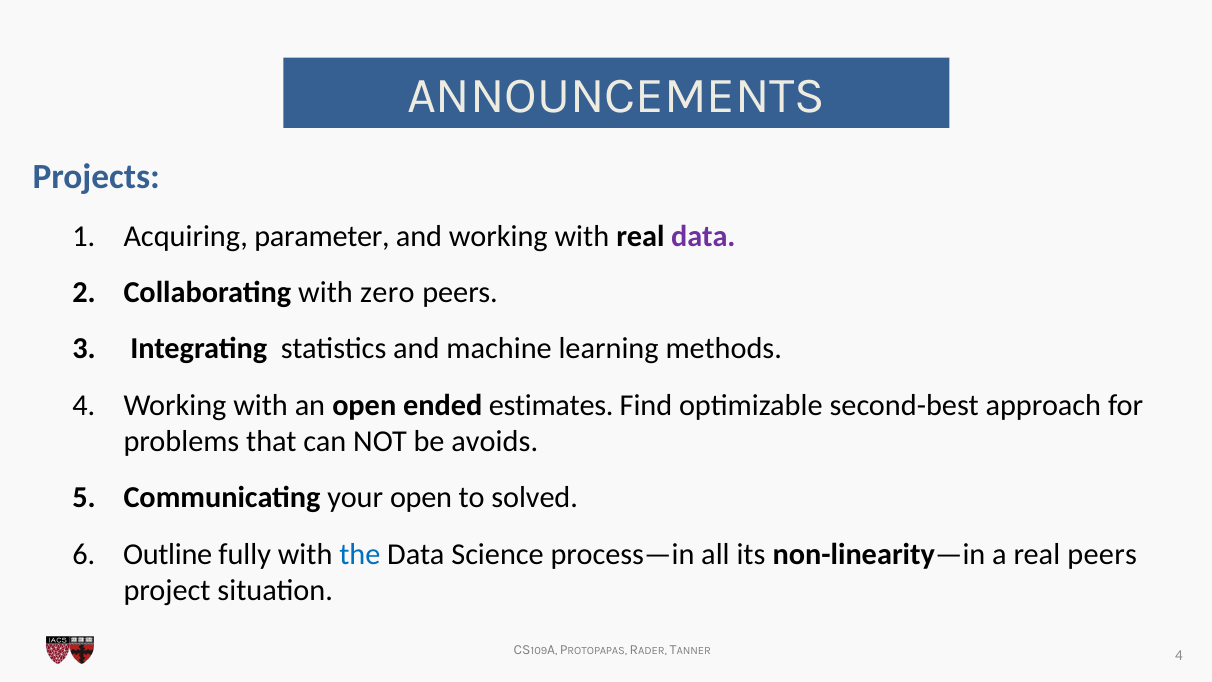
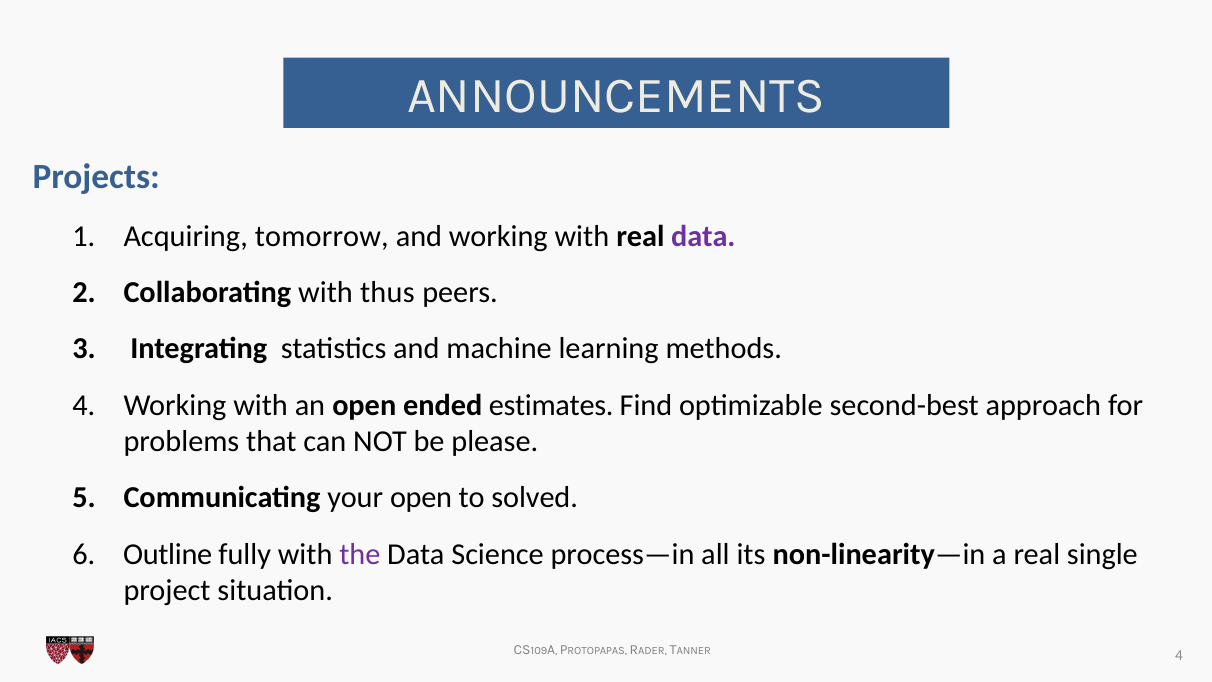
parameter: parameter -> tomorrow
zero: zero -> thus
avoids: avoids -> please
the colour: blue -> purple
real peers: peers -> single
